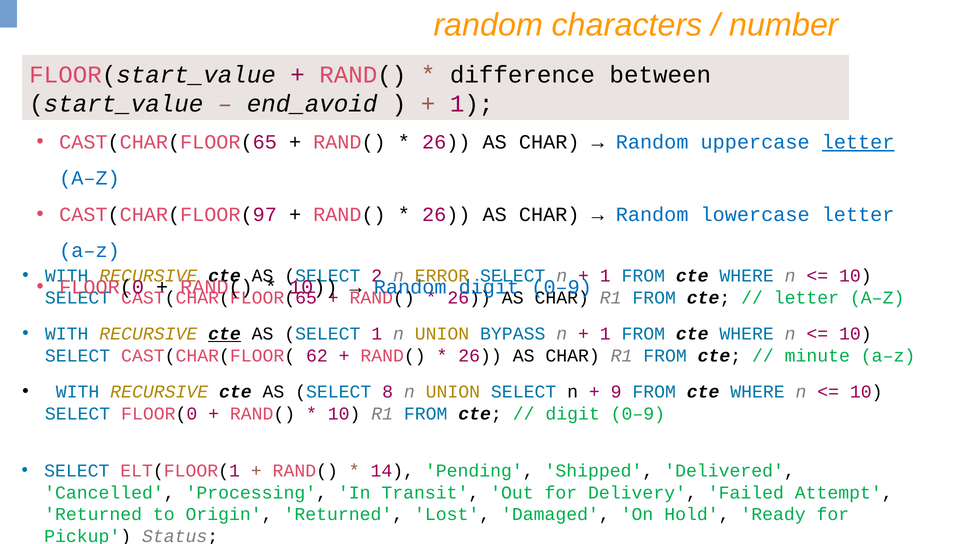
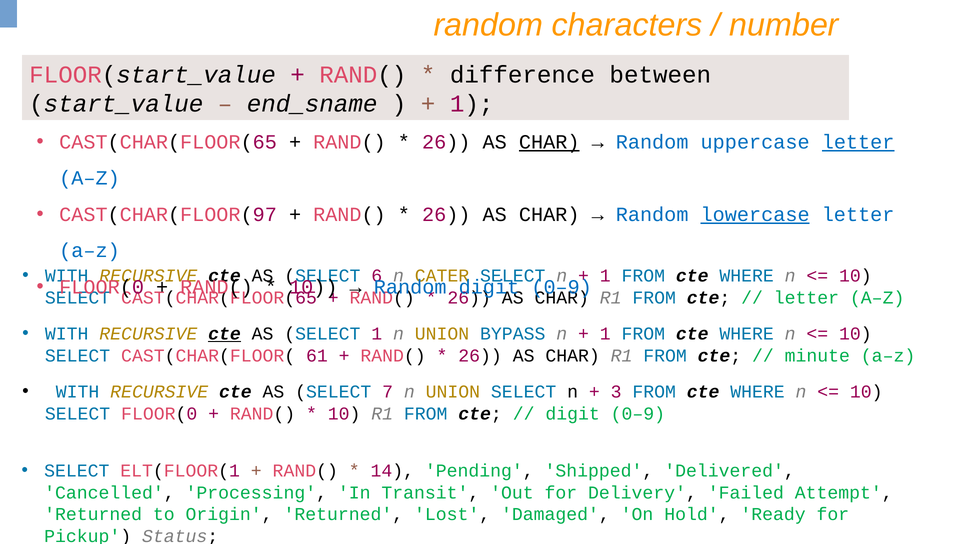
end_avoid: end_avoid -> end_sname
CHAR at (549, 142) underline: none -> present
lowercase underline: none -> present
2: 2 -> 6
ERROR: ERROR -> CATER
62: 62 -> 61
8: 8 -> 7
9: 9 -> 3
